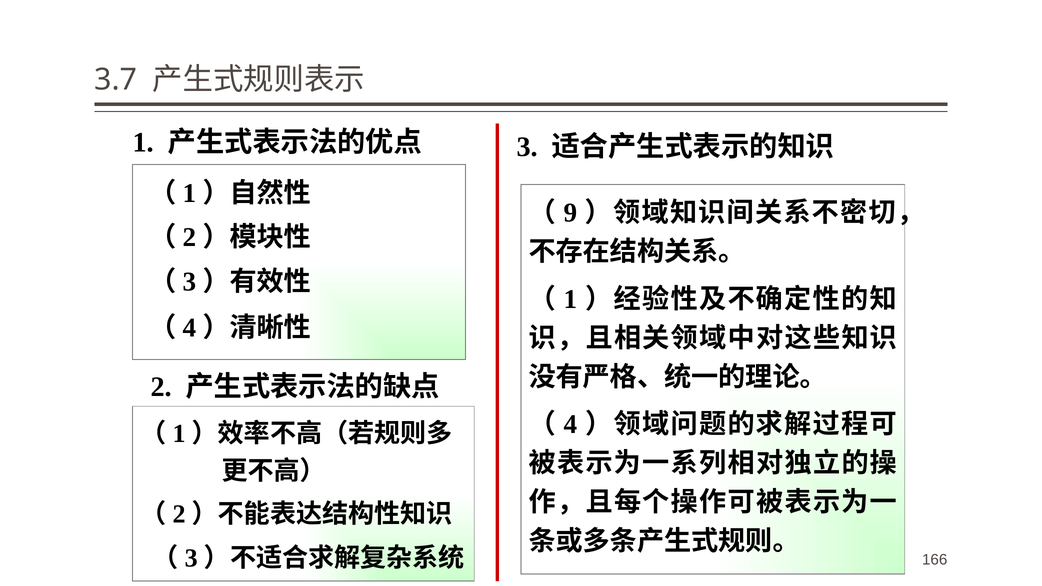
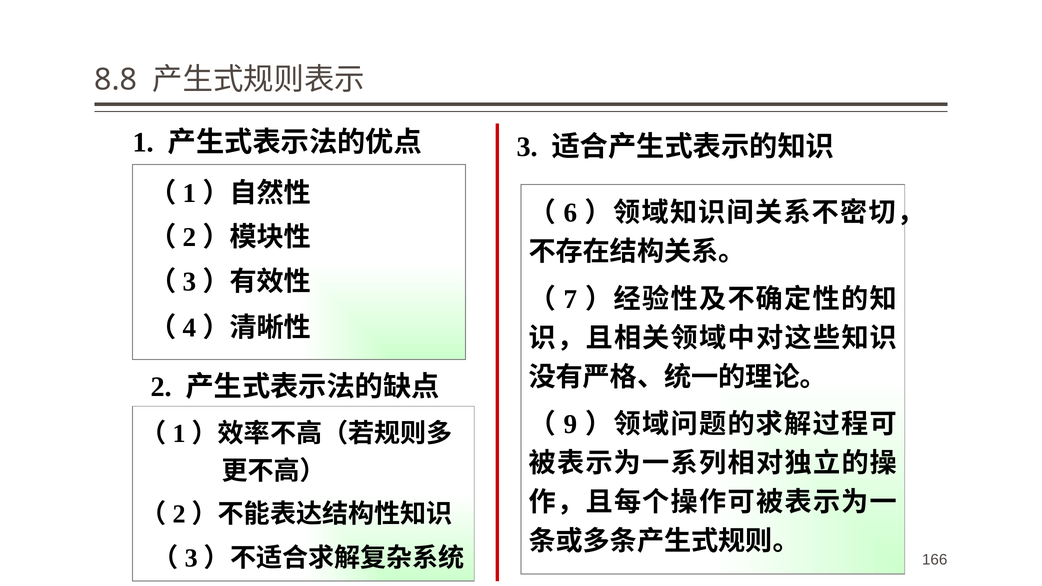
3.7: 3.7 -> 8.8
9: 9 -> 6
1 at (570, 299): 1 -> 7
4: 4 -> 9
